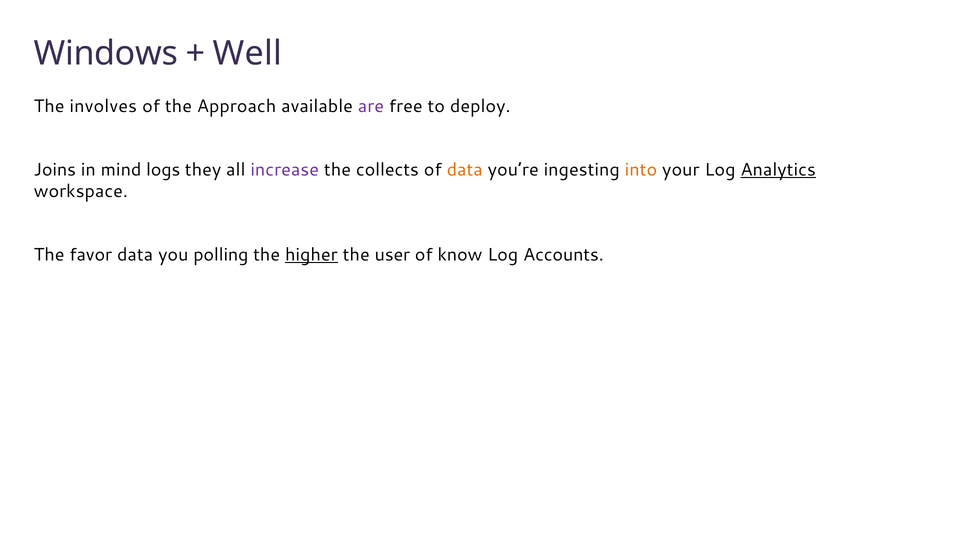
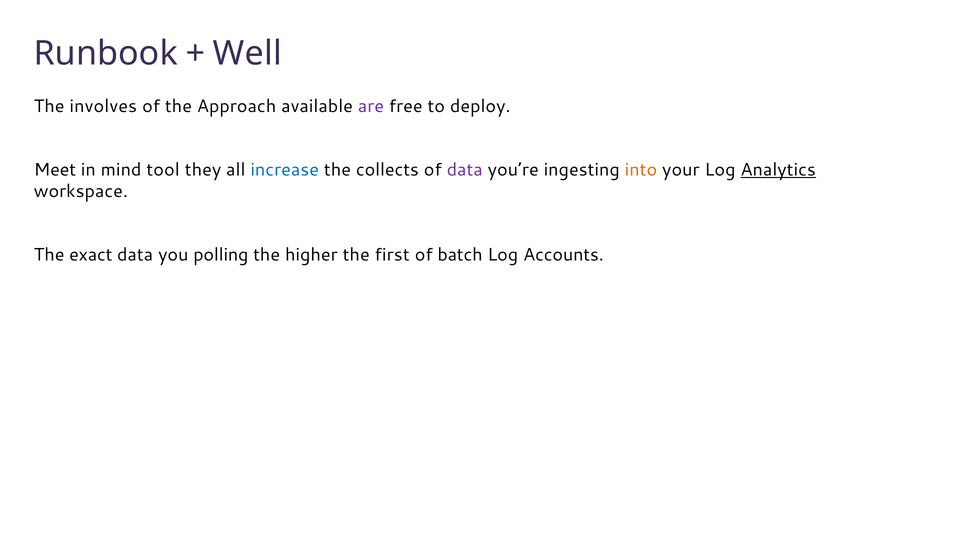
Windows: Windows -> Runbook
Joins: Joins -> Meet
logs: logs -> tool
increase colour: purple -> blue
data at (465, 170) colour: orange -> purple
favor: favor -> exact
higher underline: present -> none
user: user -> first
know: know -> batch
